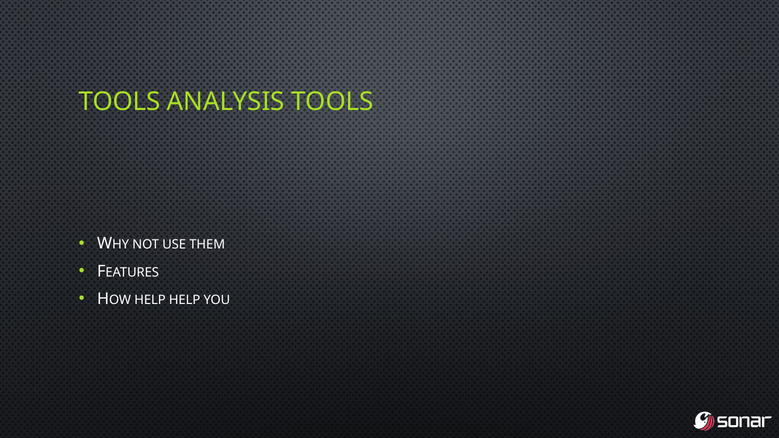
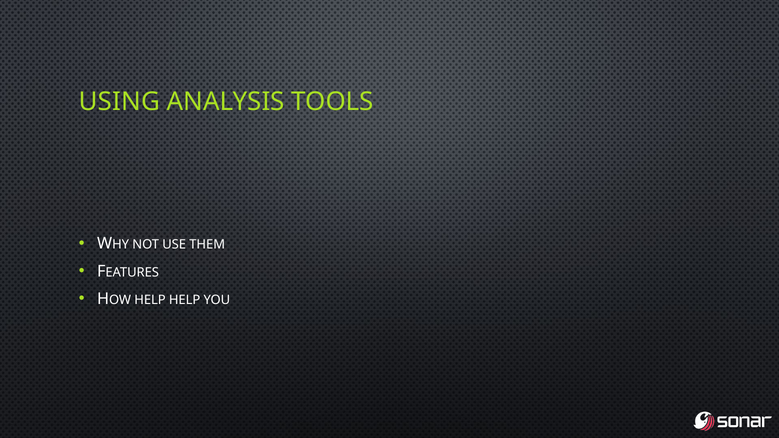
TOOLS at (120, 102): TOOLS -> USING
